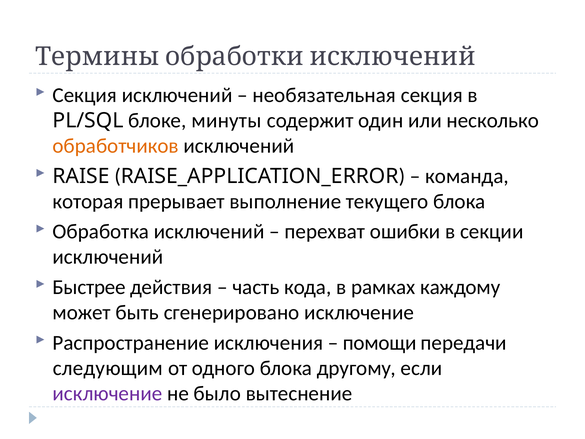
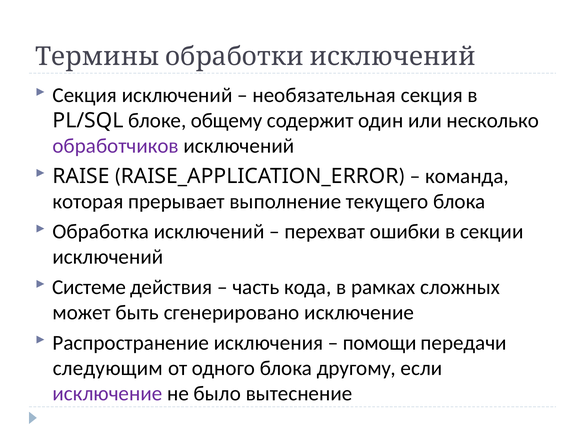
минуты: минуты -> общему
обработчиков colour: orange -> purple
Быстрее: Быстрее -> Системе
каждому: каждому -> сложных
